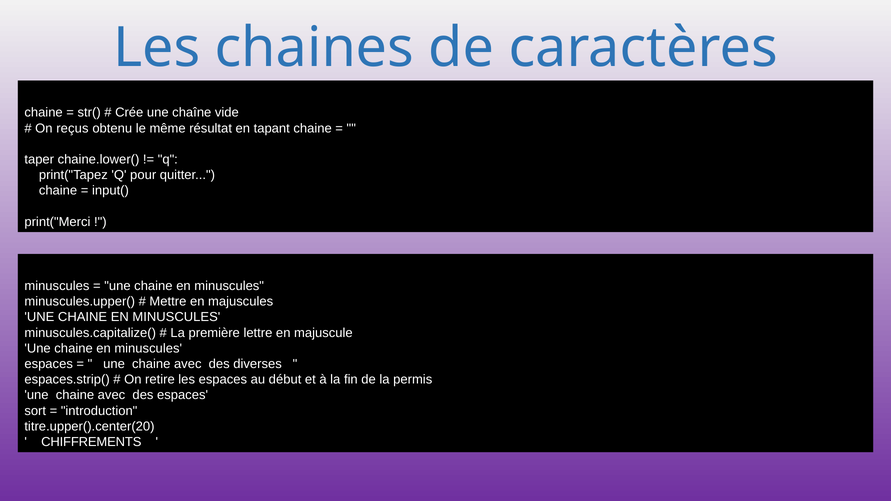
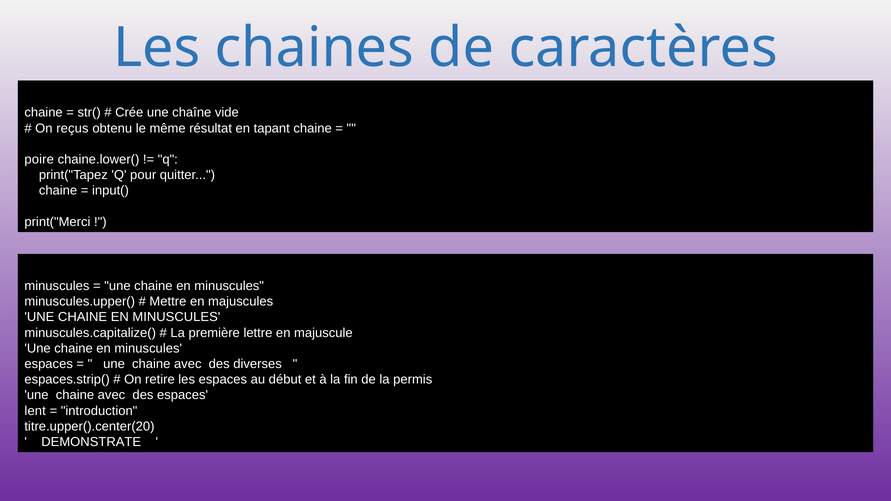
taper: taper -> poire
sort: sort -> lent
CHIFFREMENTS: CHIFFREMENTS -> DEMONSTRATE
